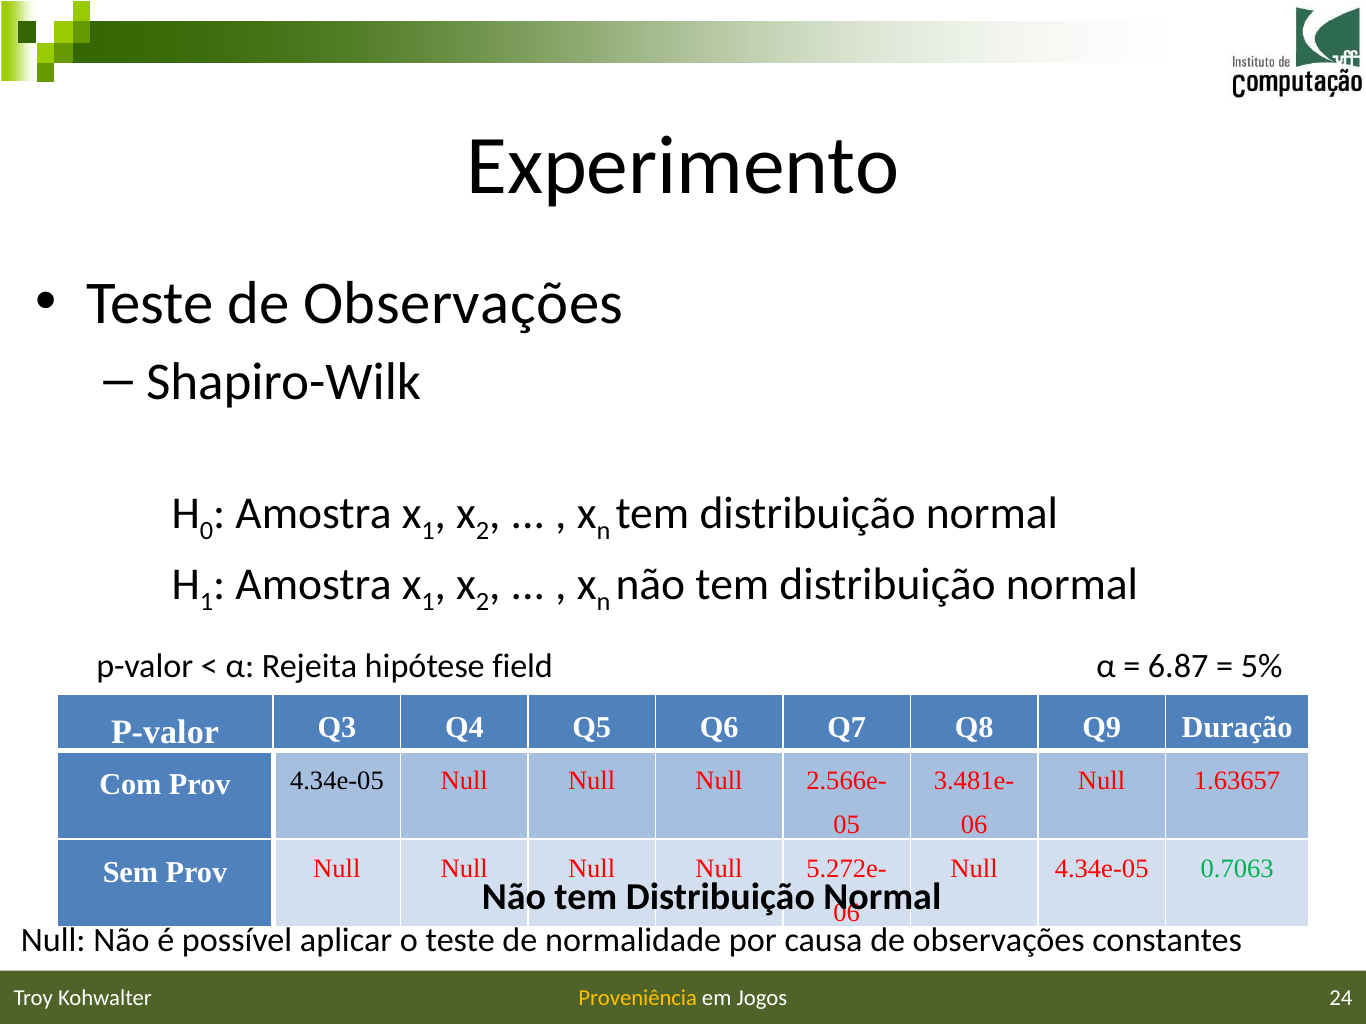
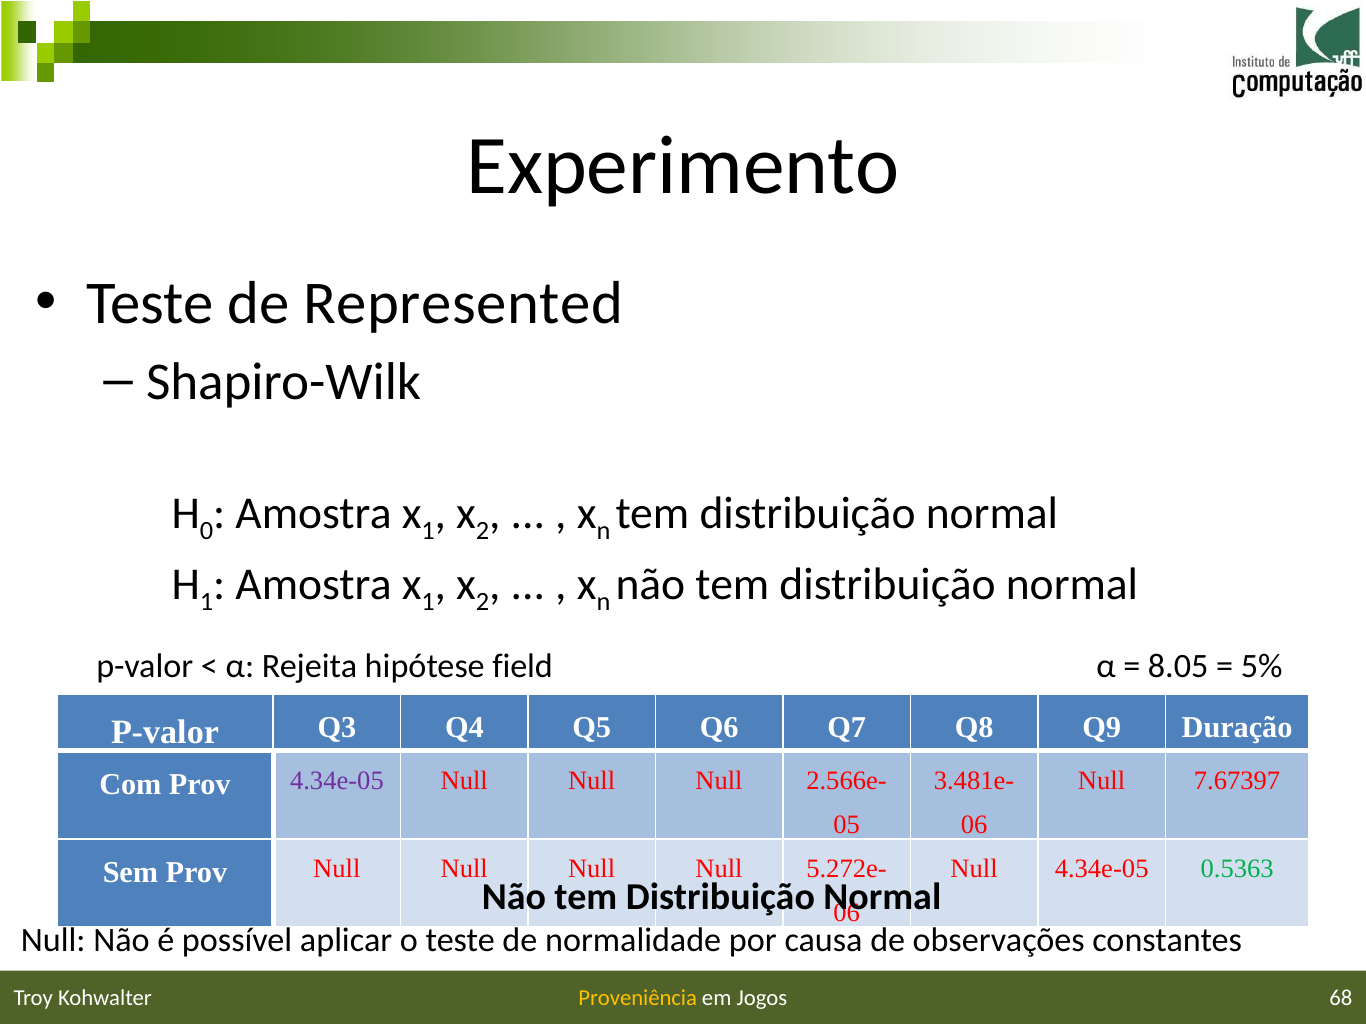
Teste de Observações: Observações -> Represented
6.87: 6.87 -> 8.05
1.63657: 1.63657 -> 7.67397
4.34e-05 at (337, 781) colour: black -> purple
0.7063: 0.7063 -> 0.5363
24: 24 -> 68
